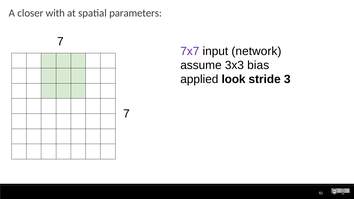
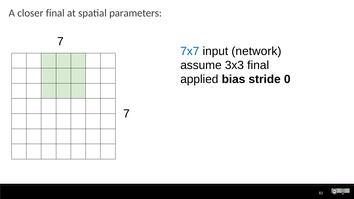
closer with: with -> final
7x7 colour: purple -> blue
3x3 bias: bias -> final
look: look -> bias
3: 3 -> 0
